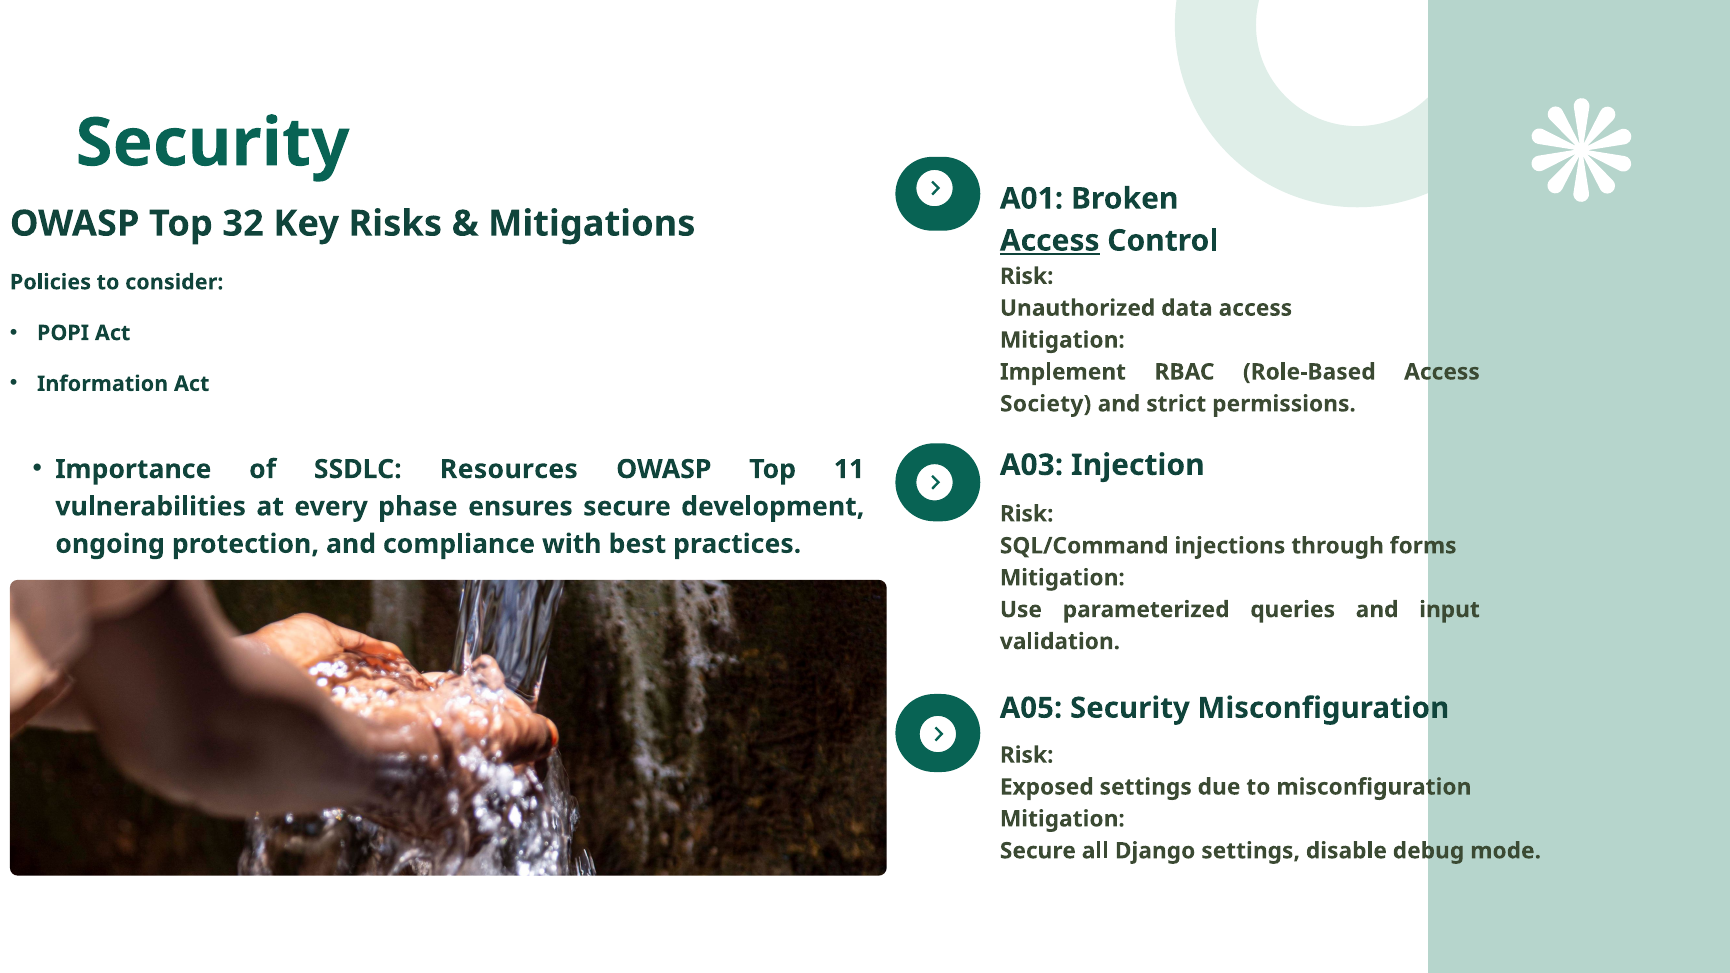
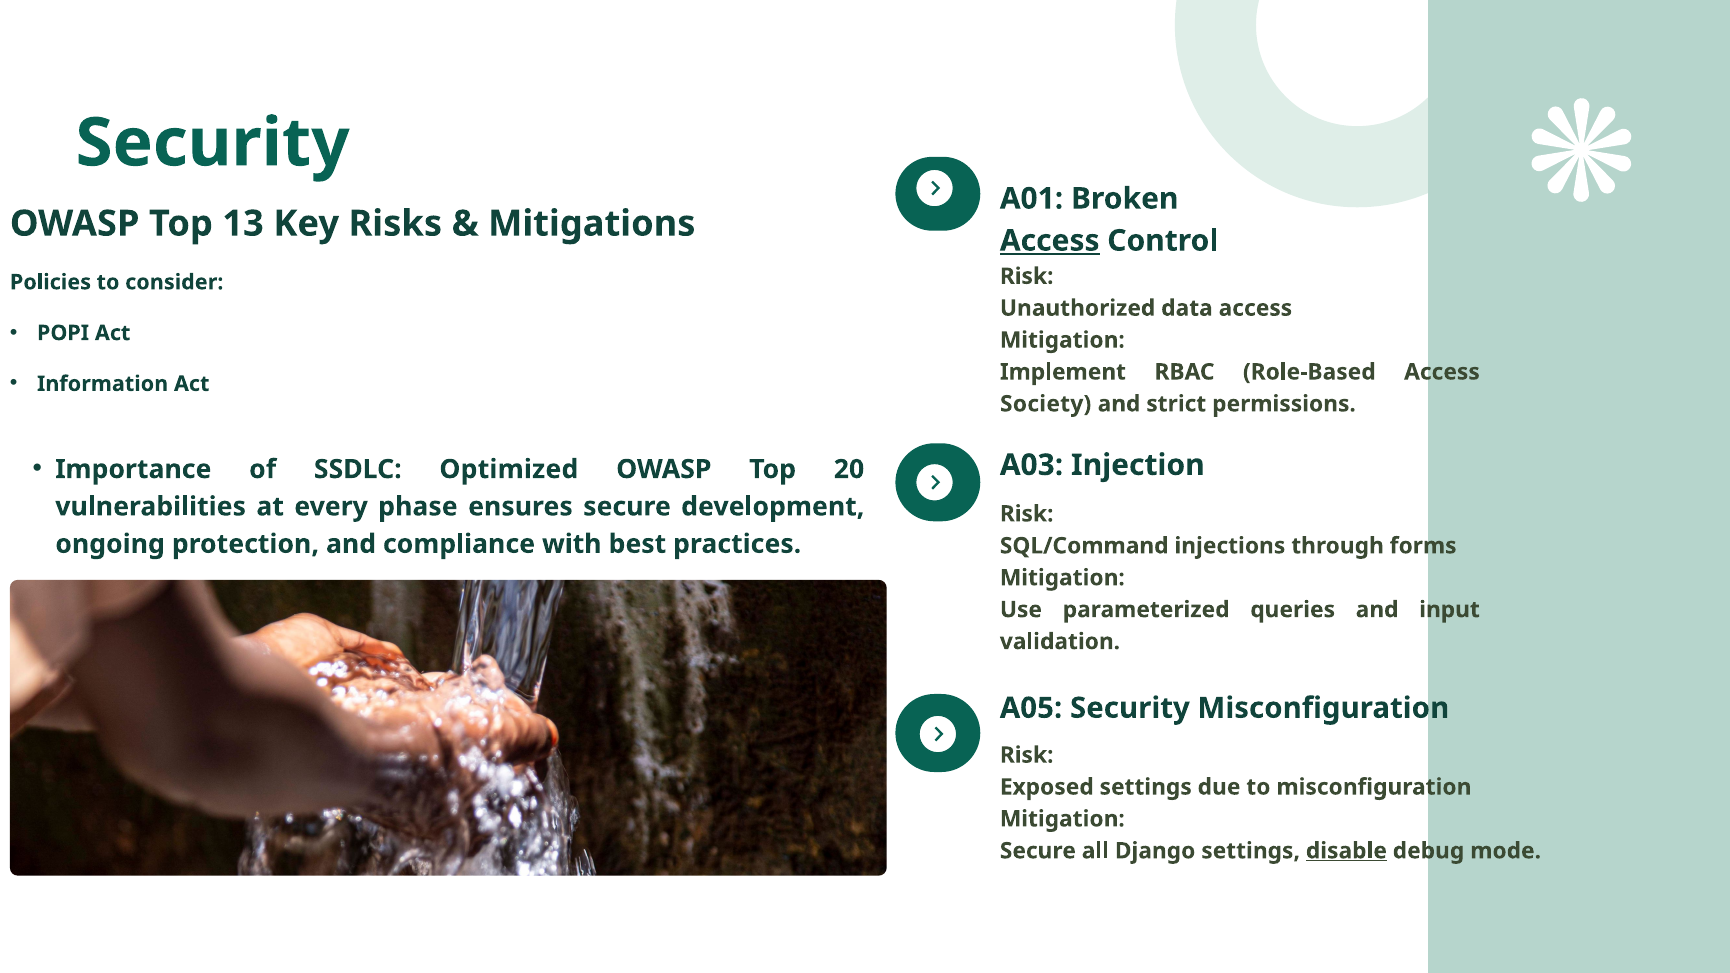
32: 32 -> 13
Resources: Resources -> Optimized
11: 11 -> 20
disable underline: none -> present
